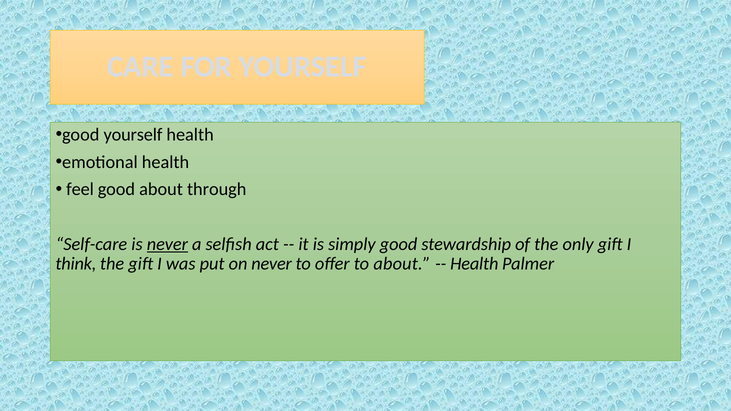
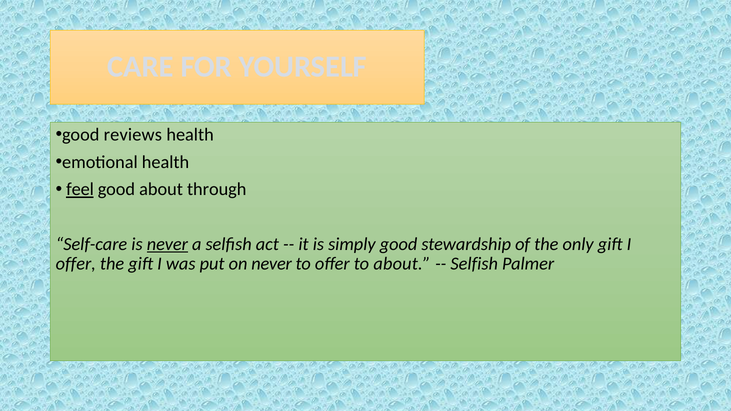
good yourself: yourself -> reviews
feel underline: none -> present
think at (76, 264): think -> offer
Health at (474, 264): Health -> Selfish
